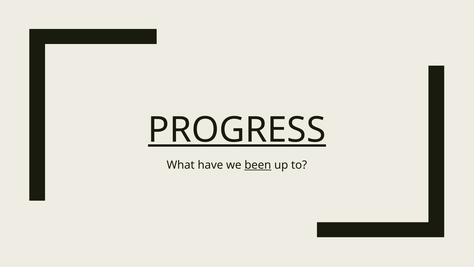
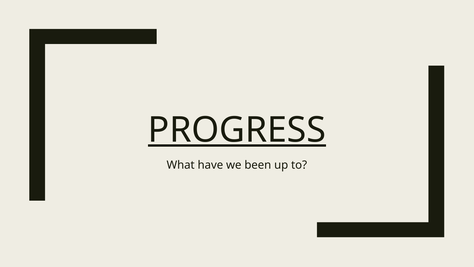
been underline: present -> none
